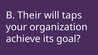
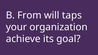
Their: Their -> From
